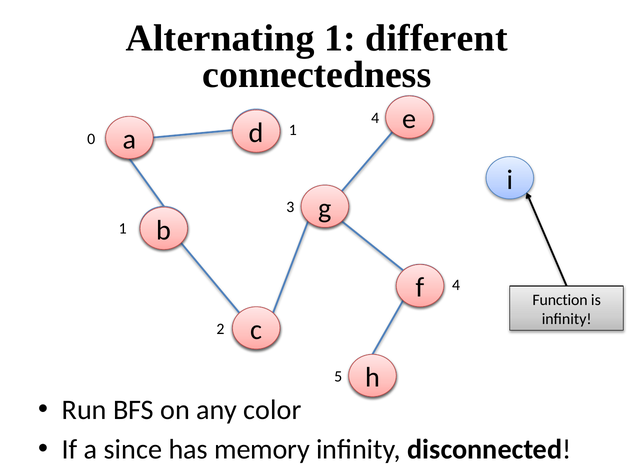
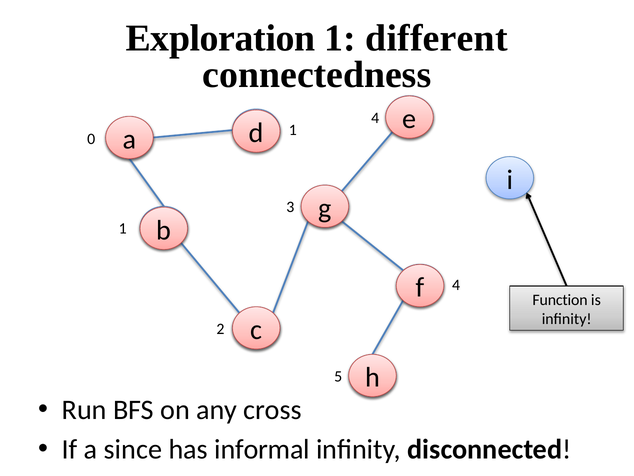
Alternating: Alternating -> Exploration
color: color -> cross
memory: memory -> informal
